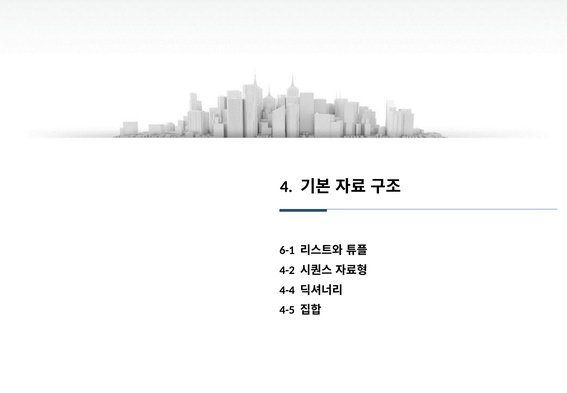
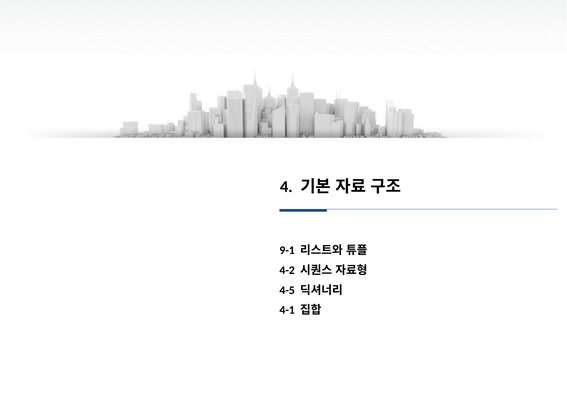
6-1: 6-1 -> 9-1
4-4: 4-4 -> 4-5
4-5: 4-5 -> 4-1
